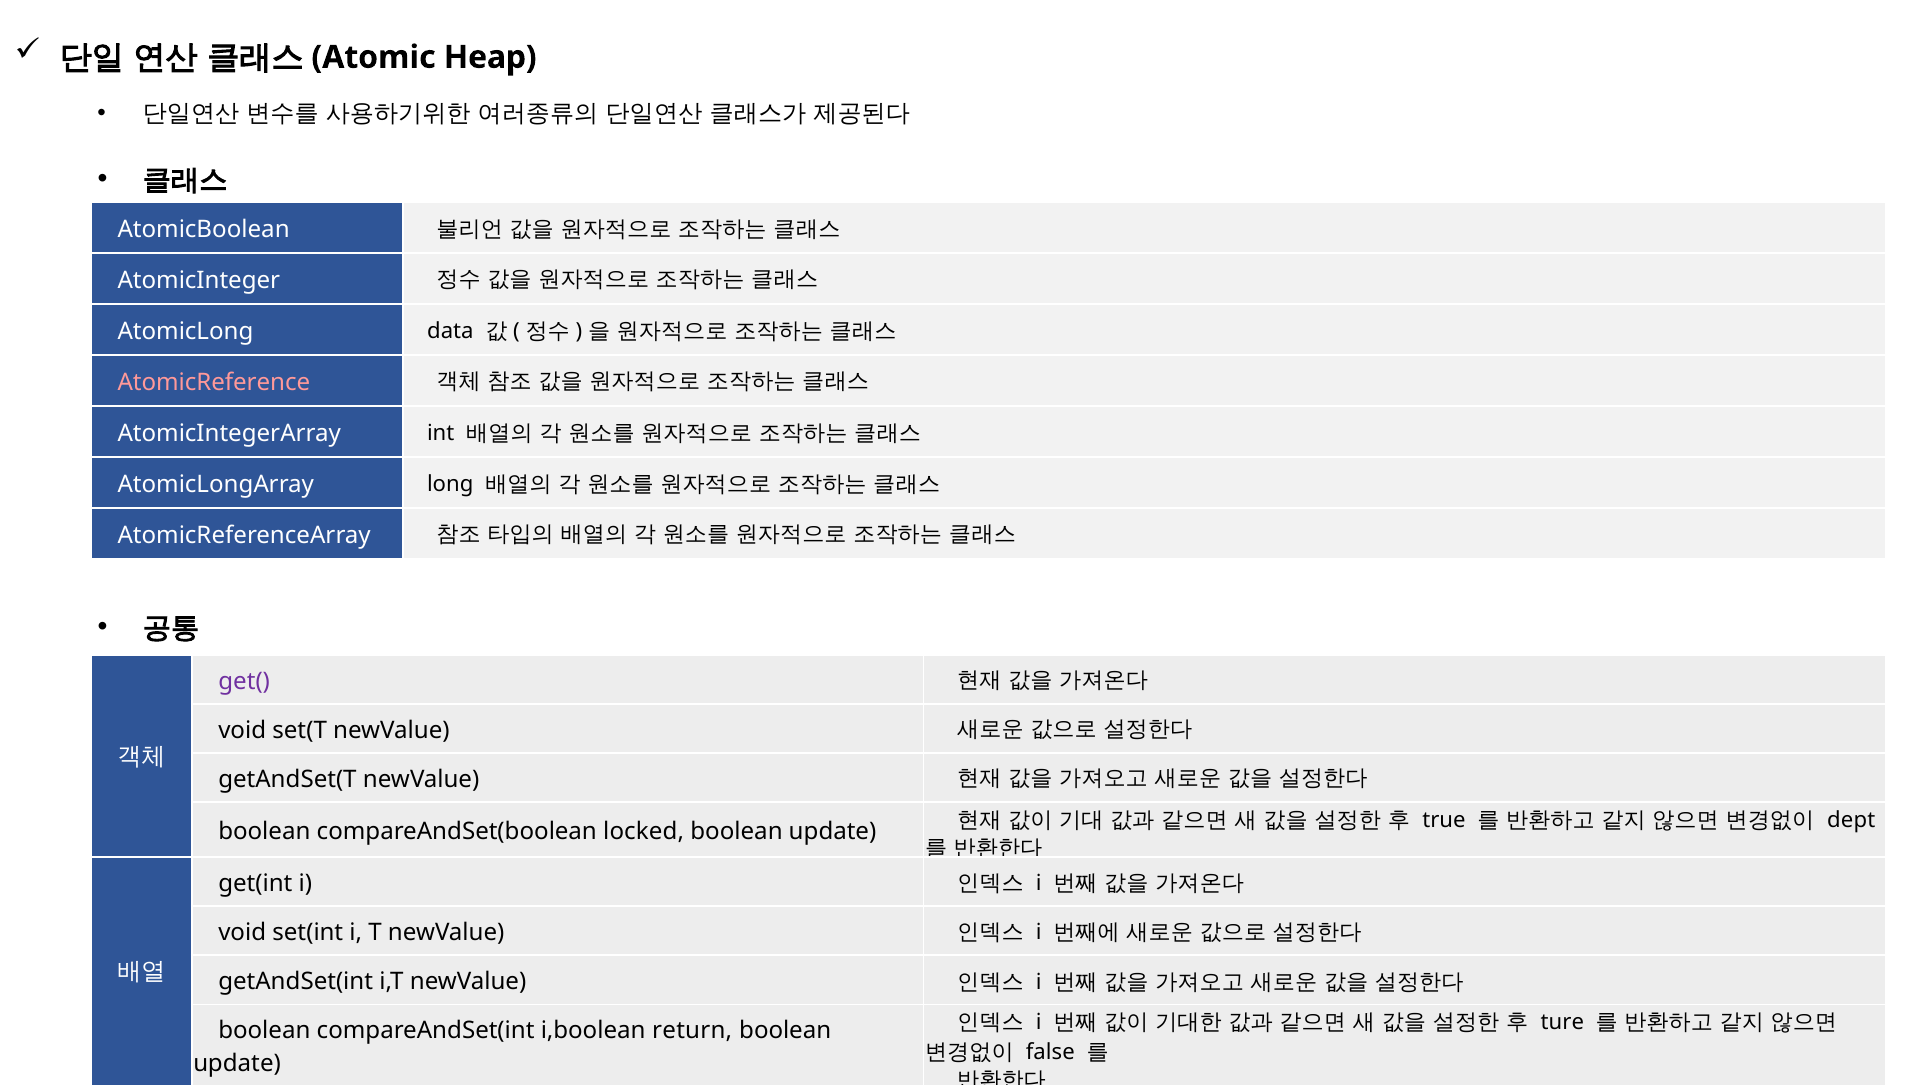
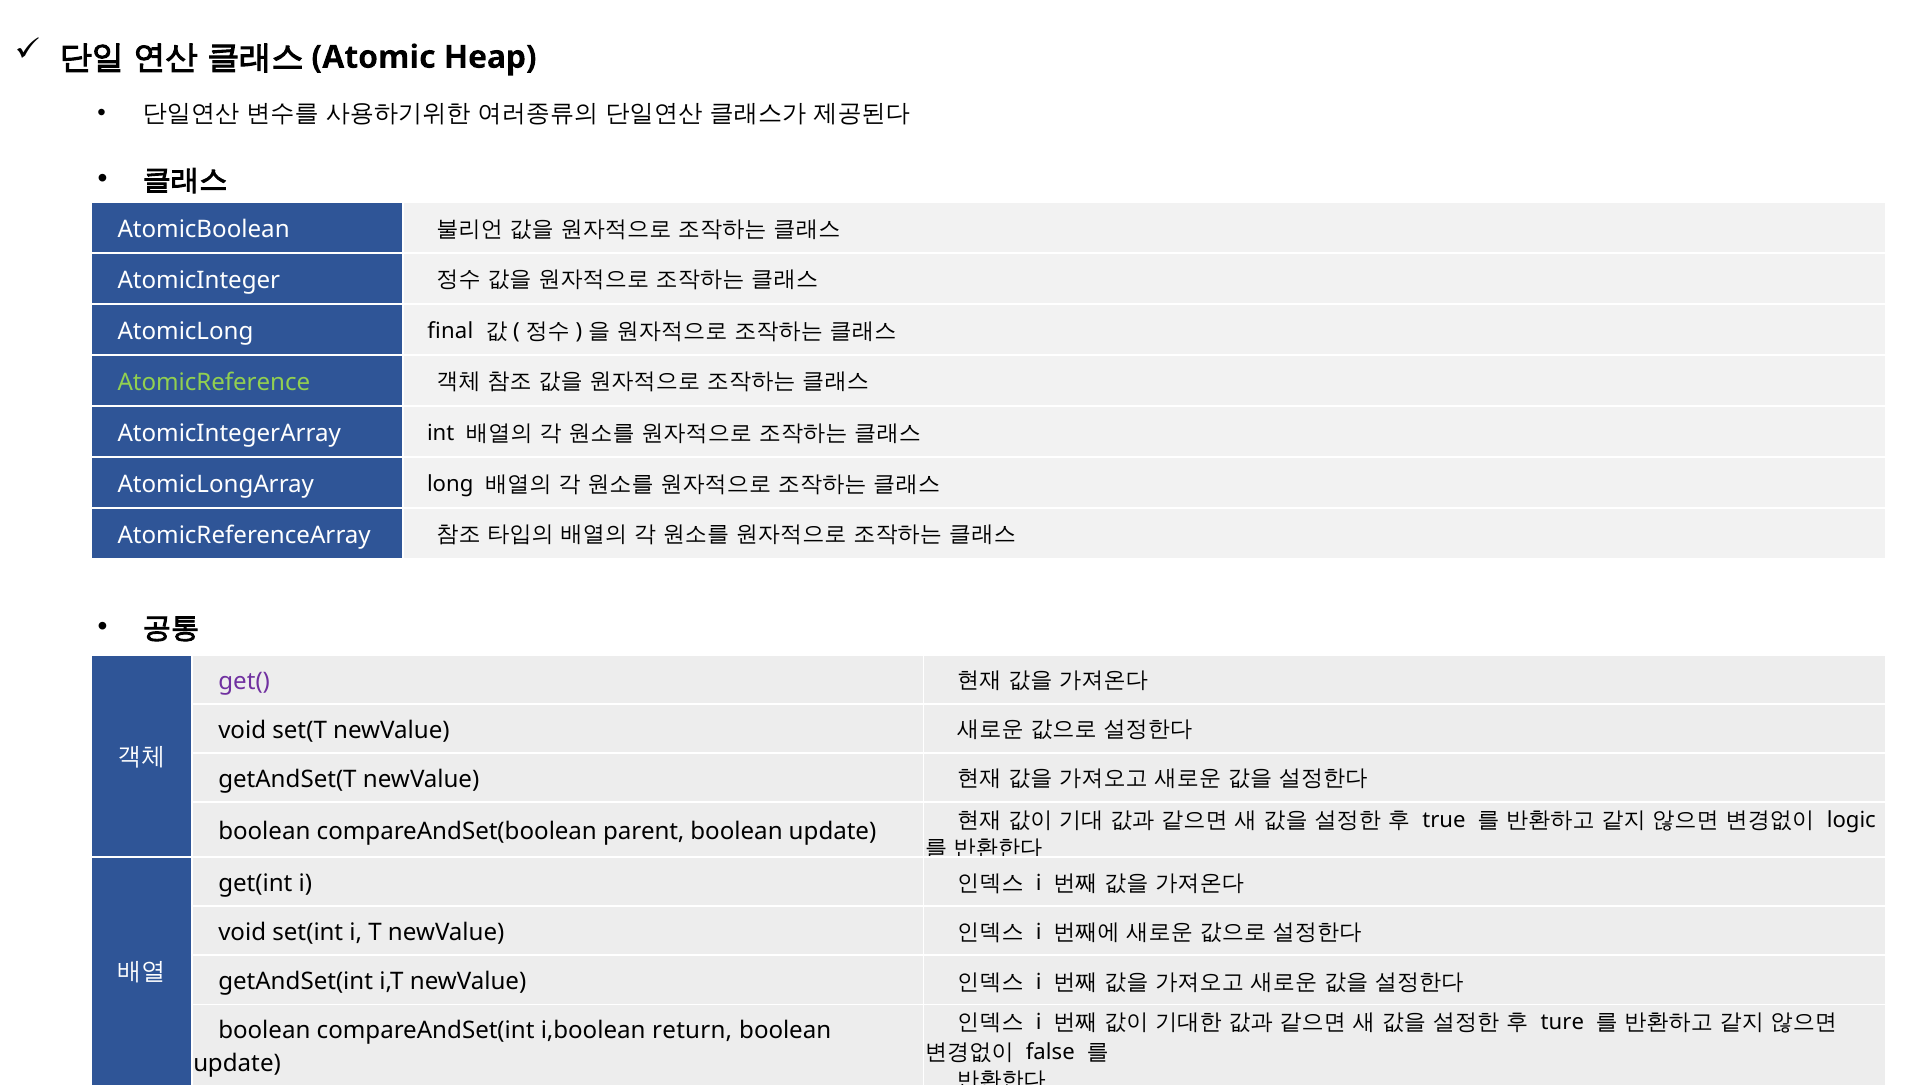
data: data -> final
AtomicReference colour: pink -> light green
dept: dept -> logic
locked: locked -> parent
